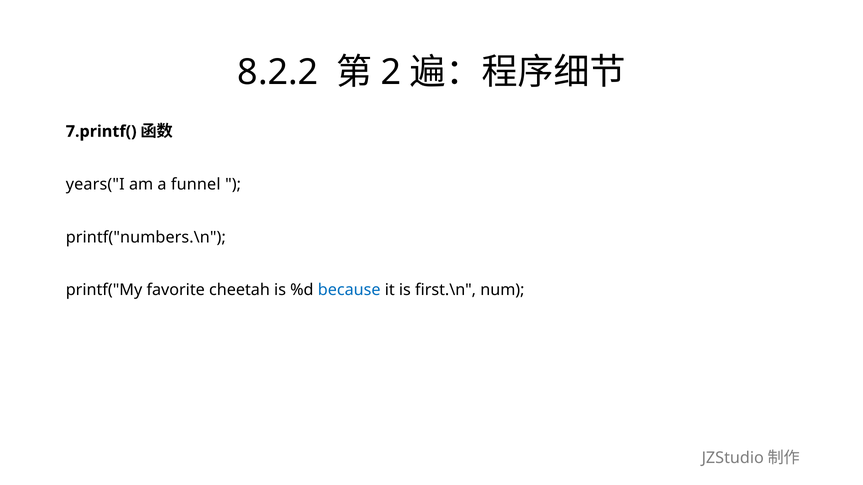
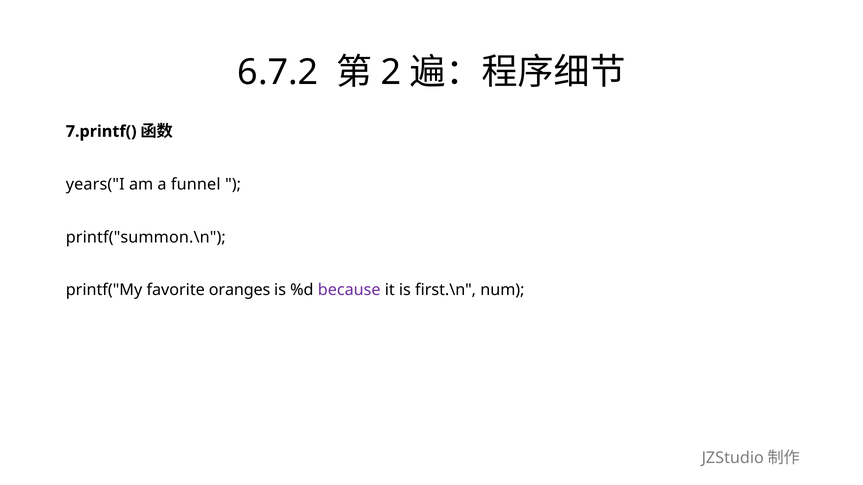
8.2.2: 8.2.2 -> 6.7.2
printf("numbers.\n: printf("numbers.\n -> printf("summon.\n
cheetah: cheetah -> oranges
because colour: blue -> purple
